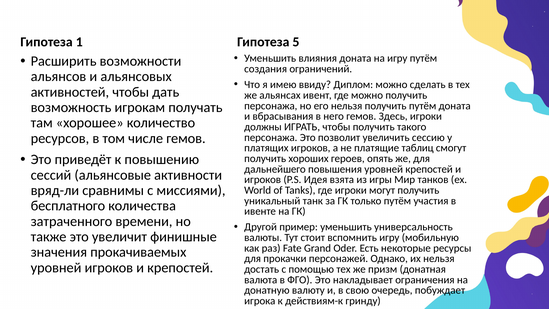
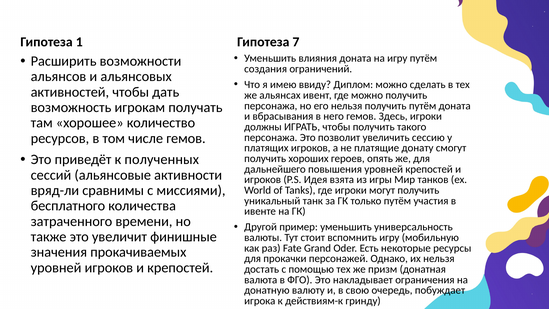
5: 5 -> 7
таблиц: таблиц -> донату
повышению: повышению -> полученных
